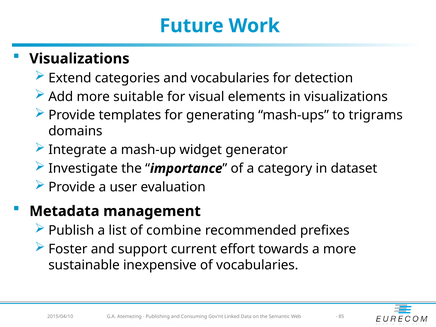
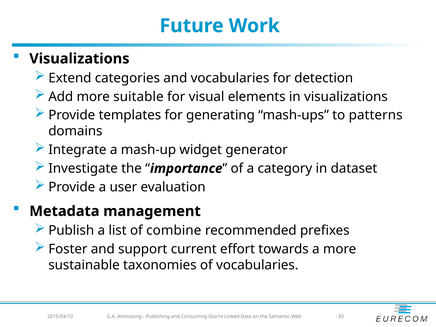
trigrams: trigrams -> patterns
inexpensive: inexpensive -> taxonomies
